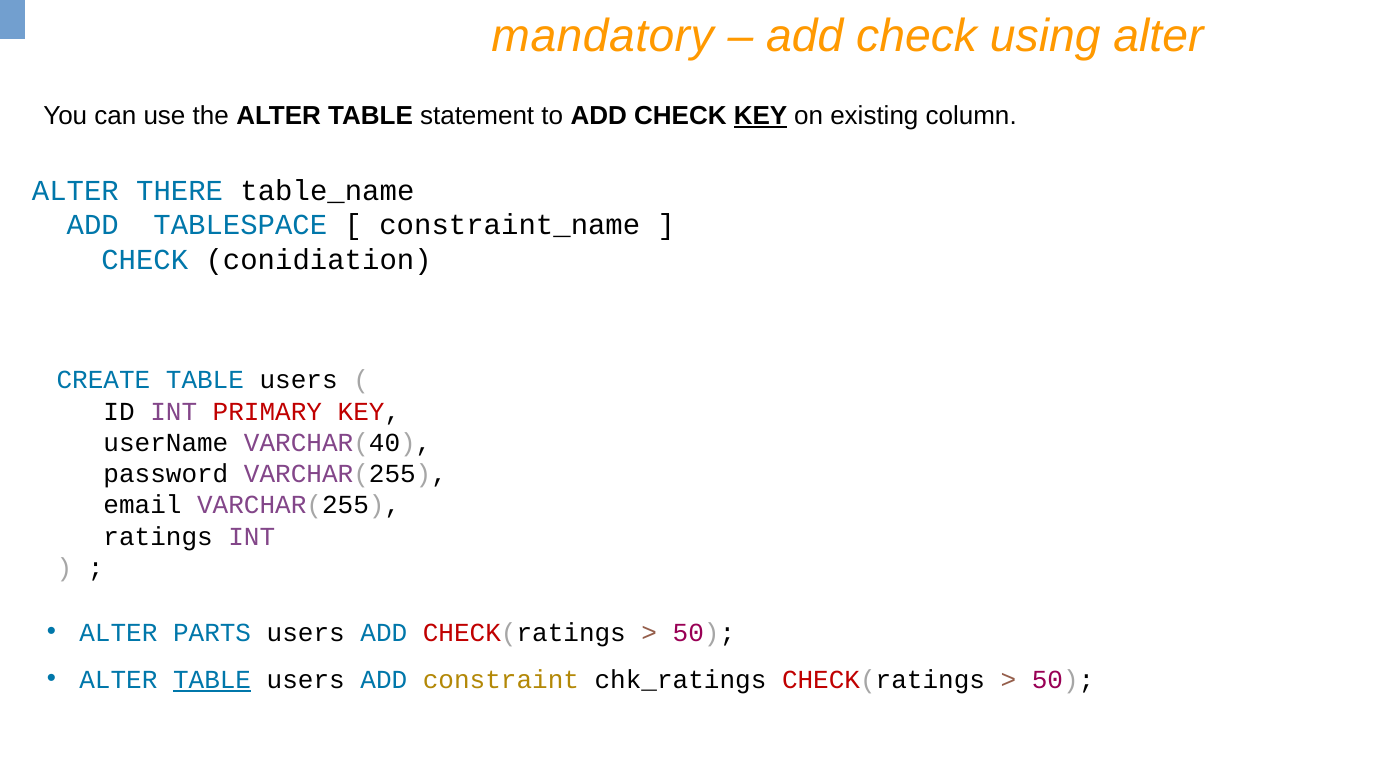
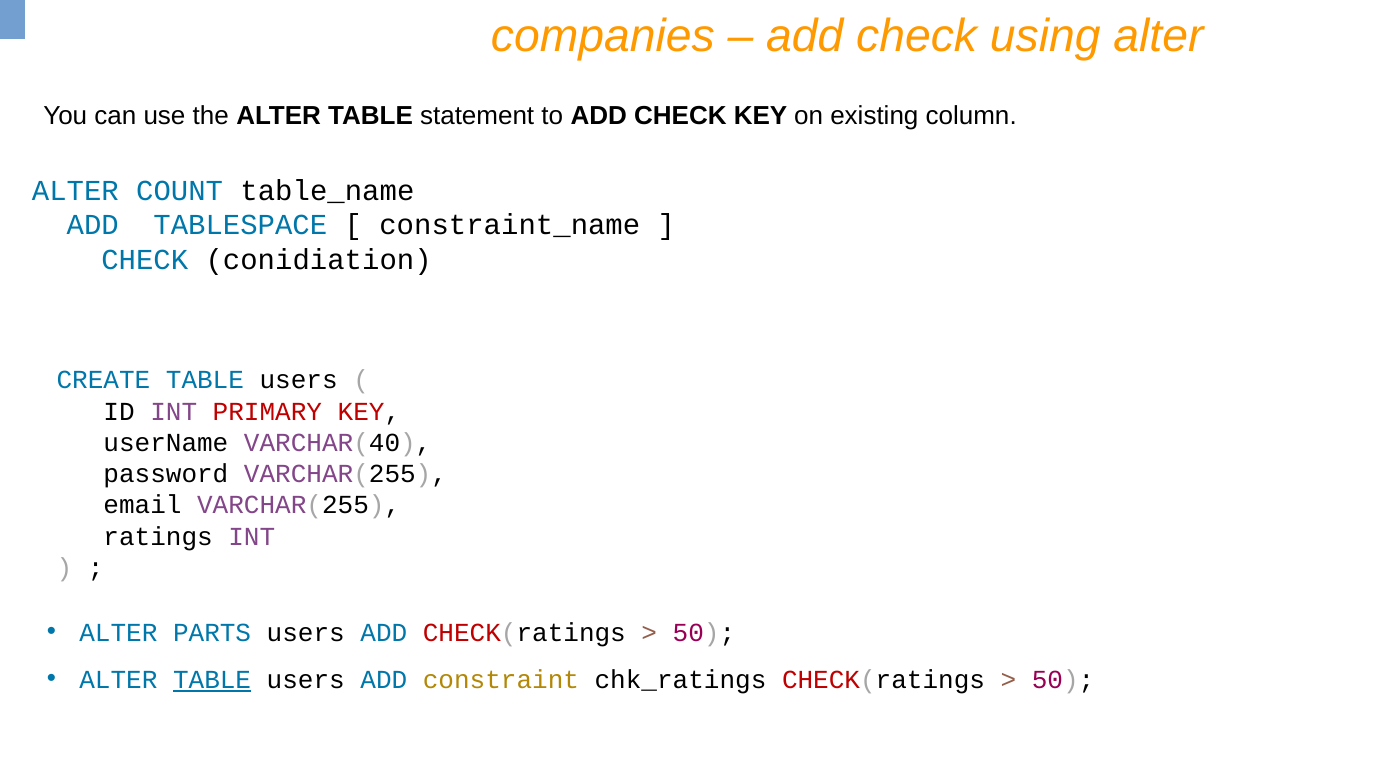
mandatory: mandatory -> companies
KEY at (761, 116) underline: present -> none
THERE: THERE -> COUNT
